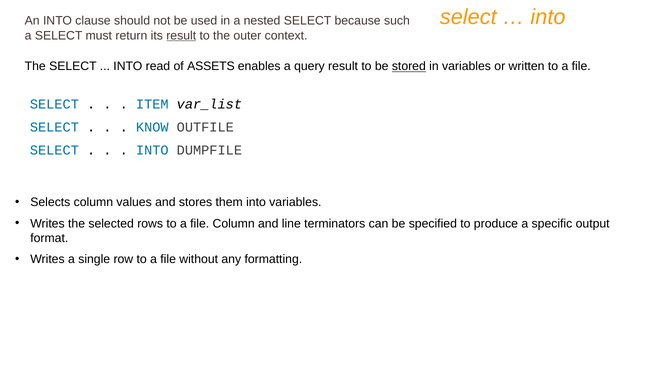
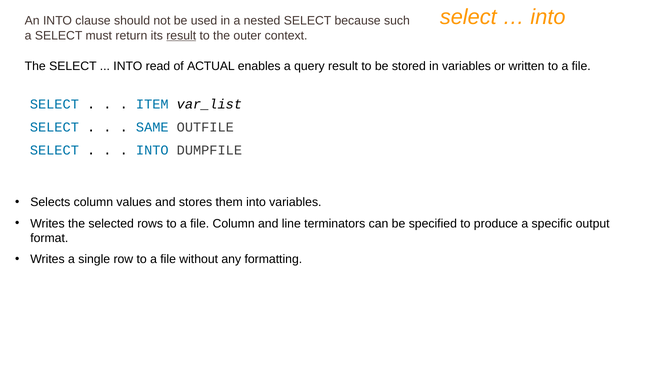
ASSETS: ASSETS -> ACTUAL
stored underline: present -> none
KNOW: KNOW -> SAME
